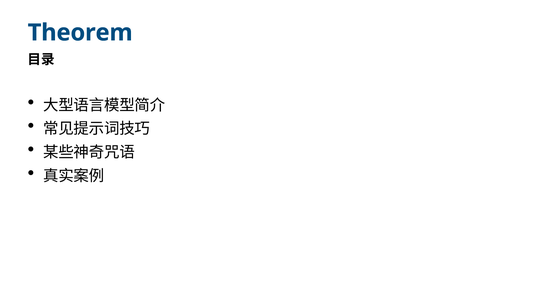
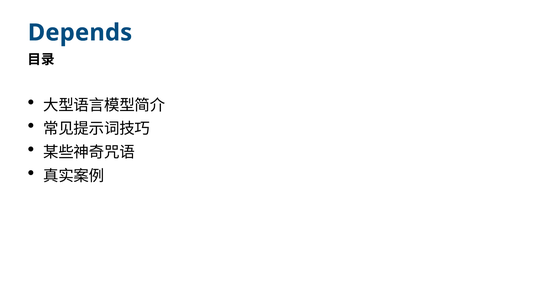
Theorem: Theorem -> Depends
